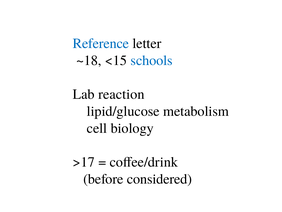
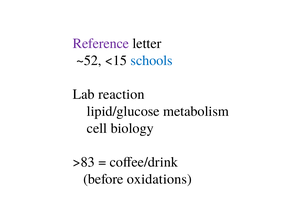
Reference colour: blue -> purple
~18: ~18 -> ~52
>17: >17 -> >83
considered: considered -> oxidations
